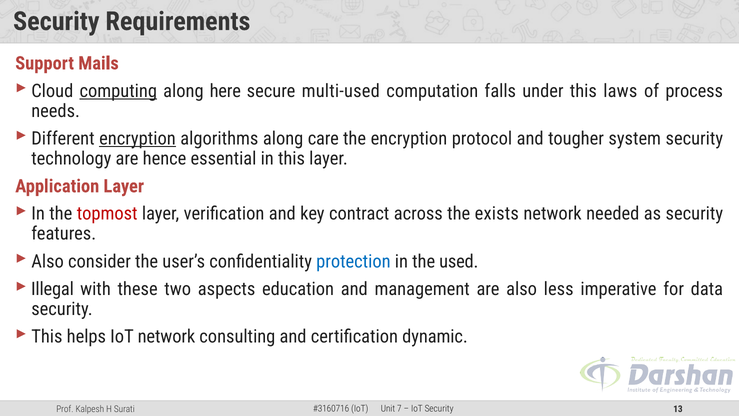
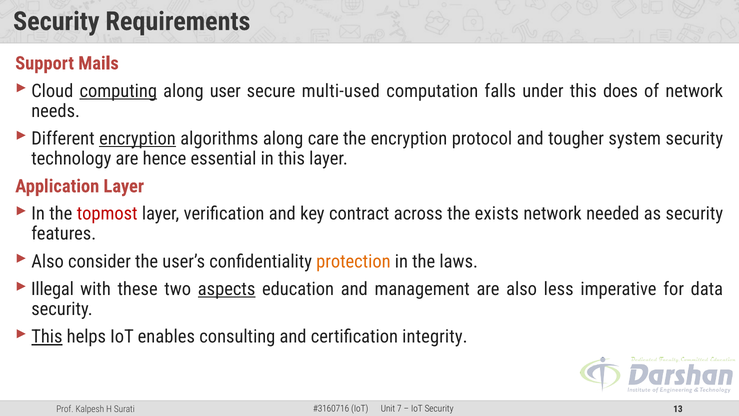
here: here -> user
laws: laws -> does
of process: process -> network
protection colour: blue -> orange
used: used -> laws
aspects underline: none -> present
This at (47, 337) underline: none -> present
IoT network: network -> enables
dynamic: dynamic -> integrity
